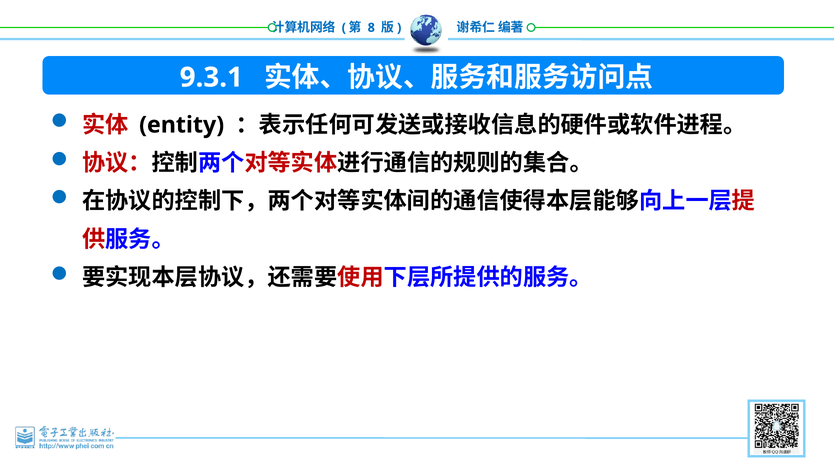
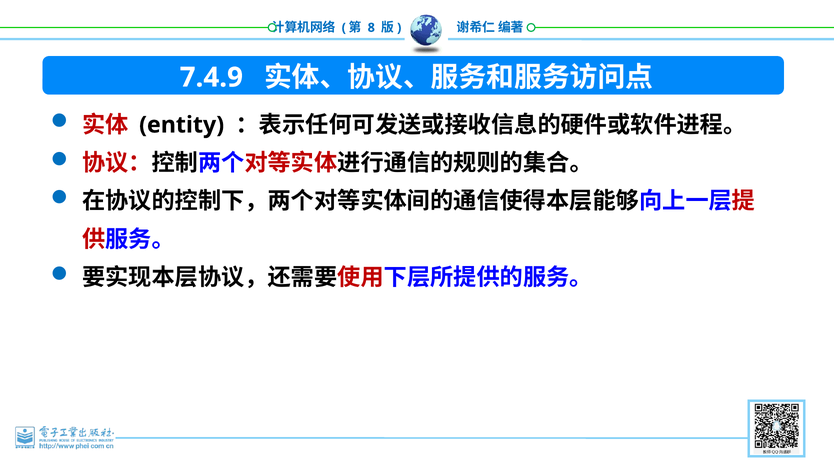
9.3.1: 9.3.1 -> 7.4.9
